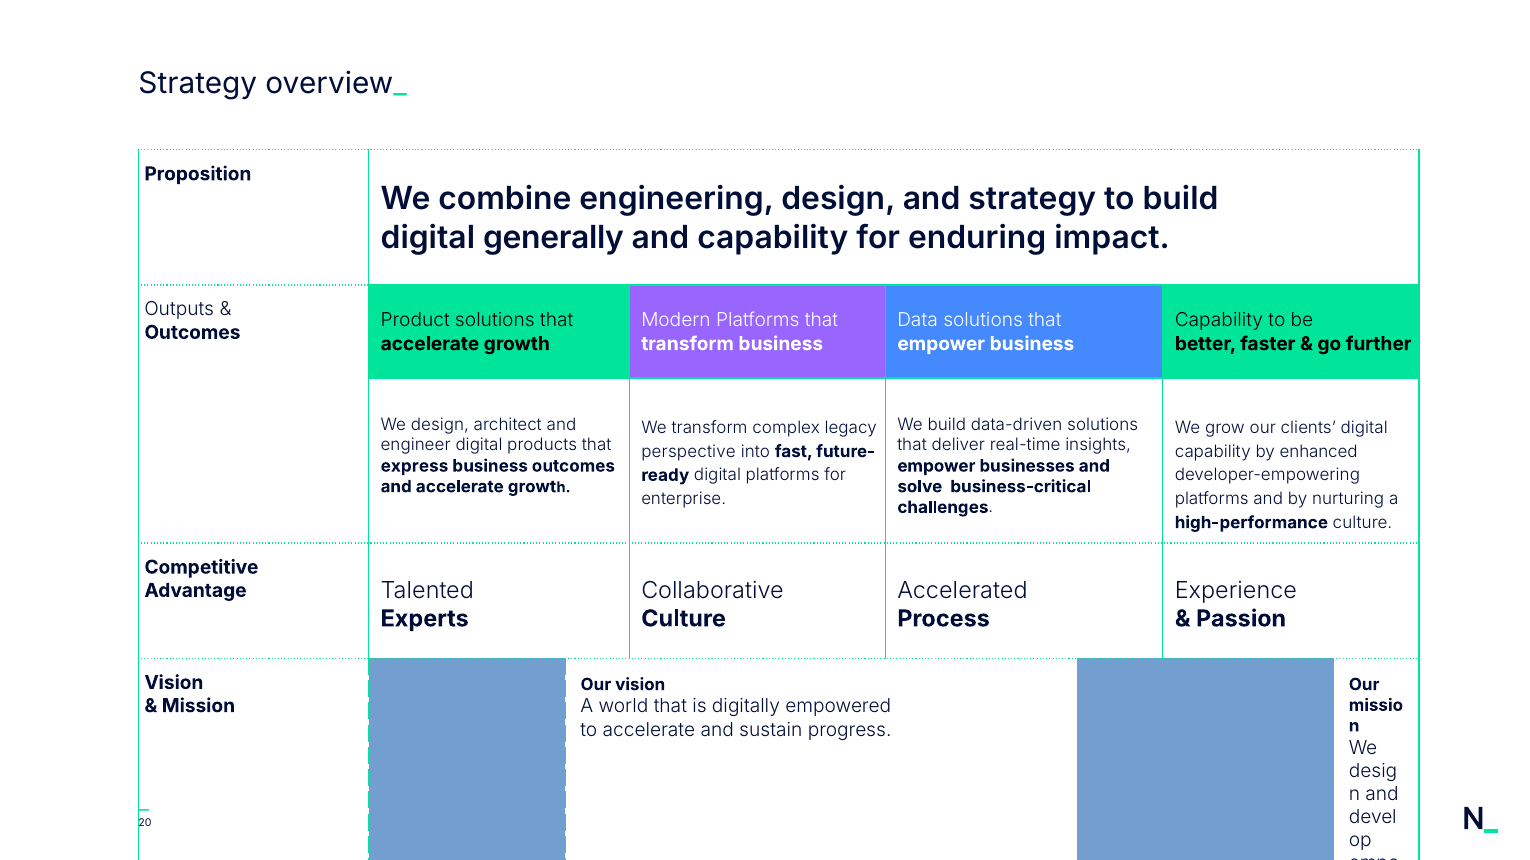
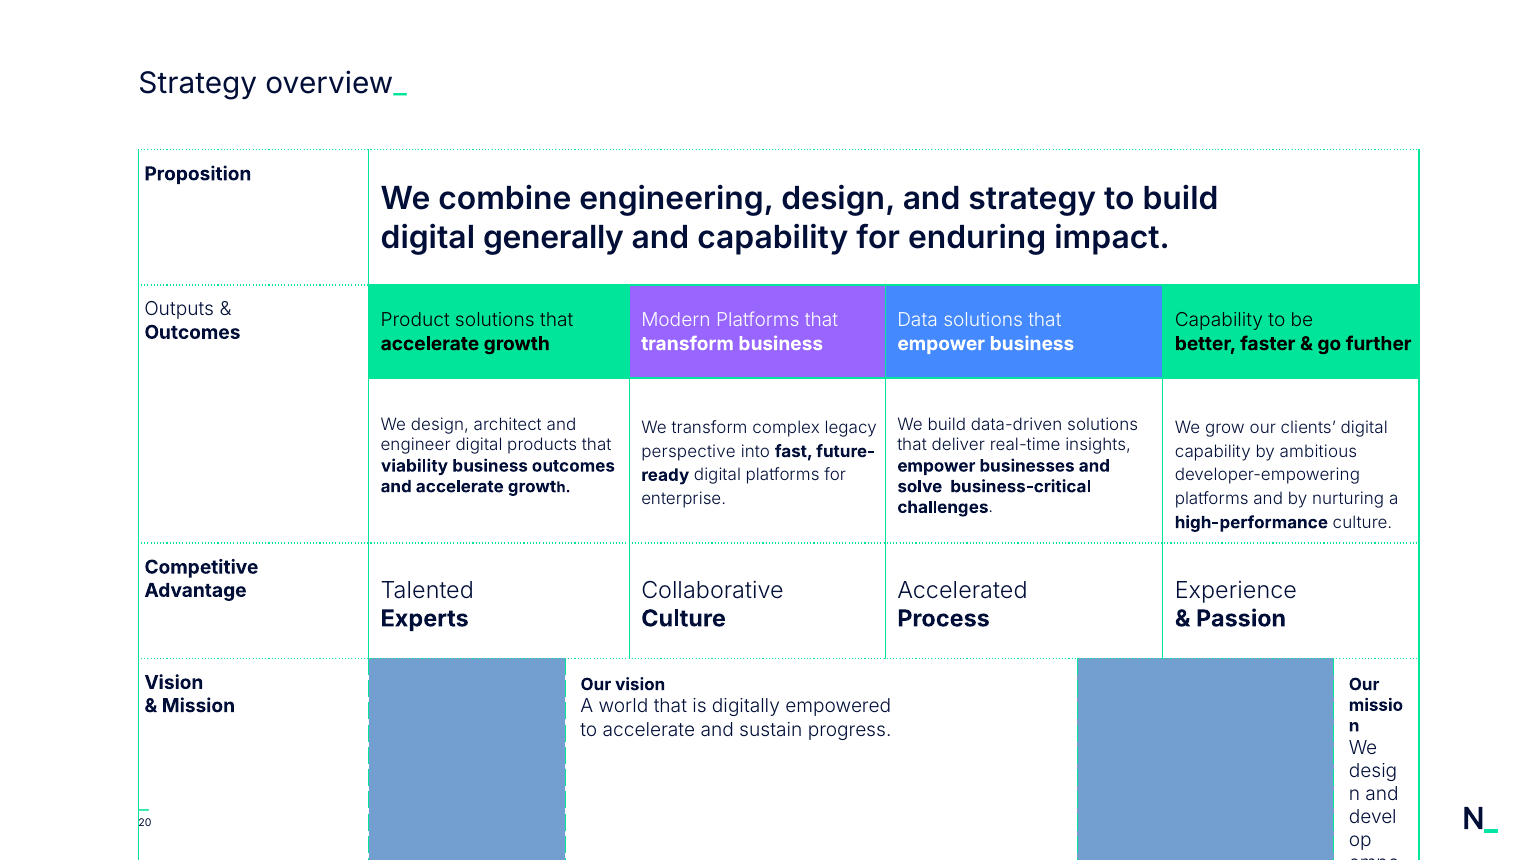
enhanced: enhanced -> ambitious
express: express -> viability
